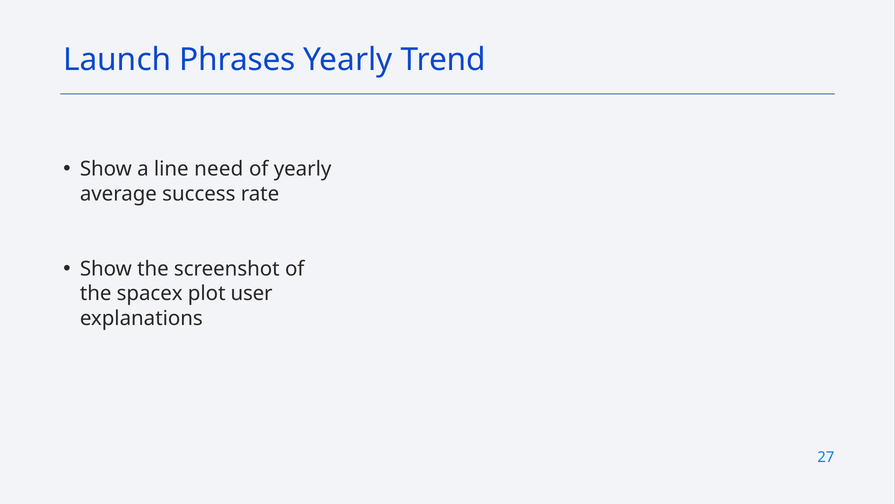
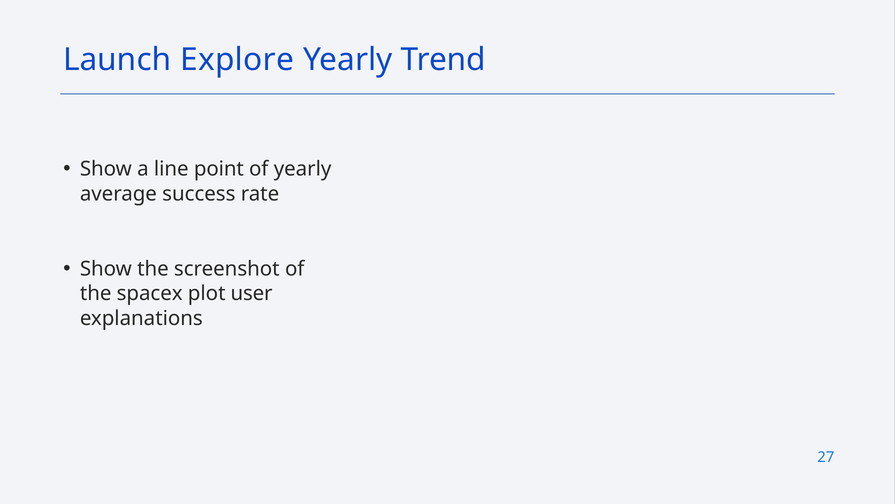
Phrases: Phrases -> Explore
need: need -> point
